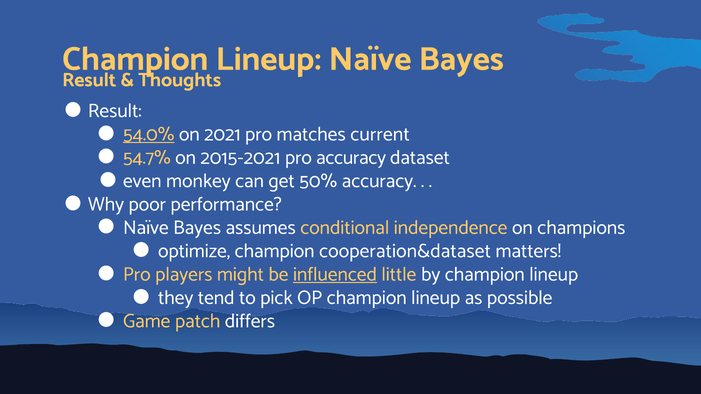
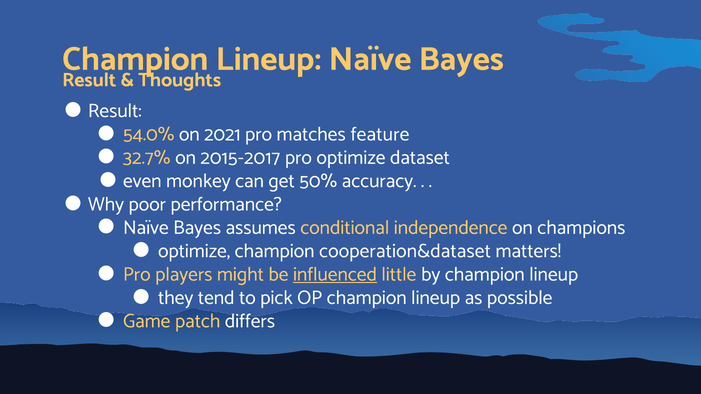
54.0% underline: present -> none
current: current -> feature
54.7%: 54.7% -> 32.7%
2015-2021: 2015-2021 -> 2015-2017
pro accuracy: accuracy -> optimize
